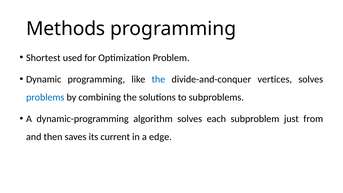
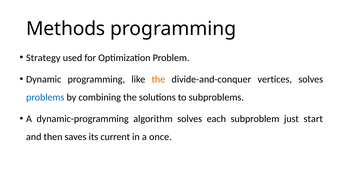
Shortest: Shortest -> Strategy
the at (158, 79) colour: blue -> orange
from: from -> start
edge: edge -> once
